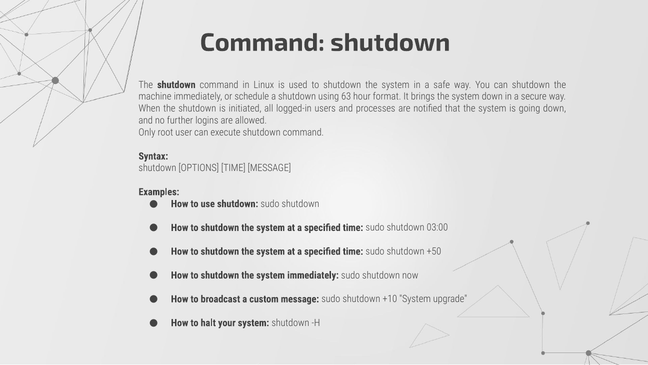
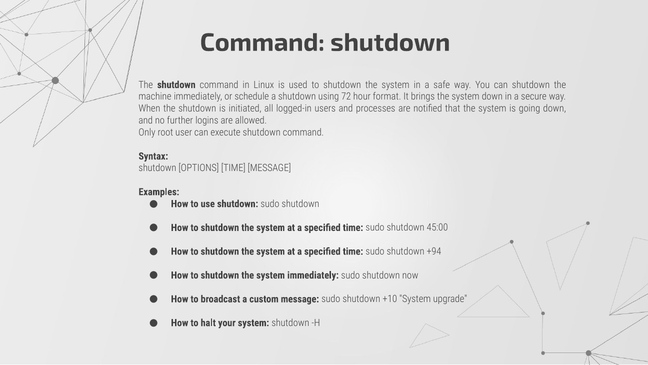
63: 63 -> 72
03:00: 03:00 -> 45:00
+50: +50 -> +94
